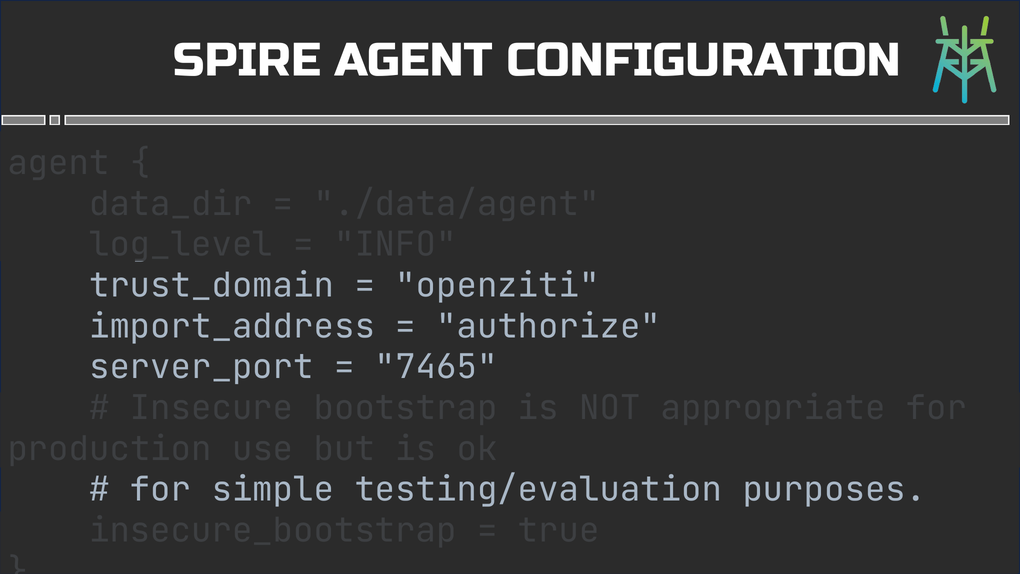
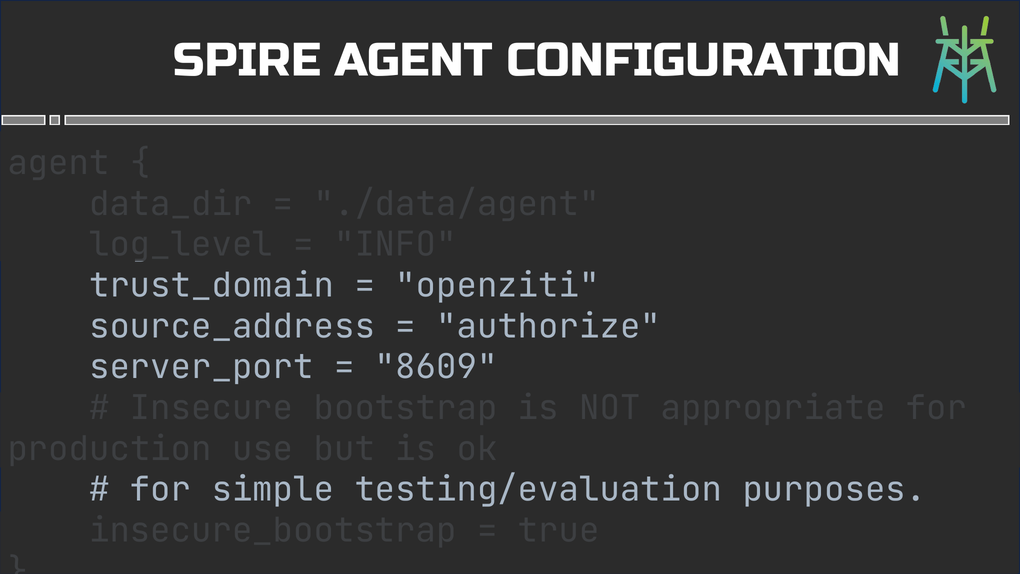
import_address: import_address -> source_address
7465: 7465 -> 8609
